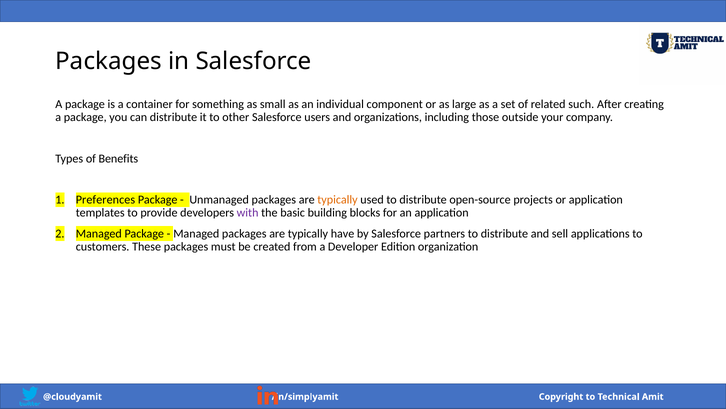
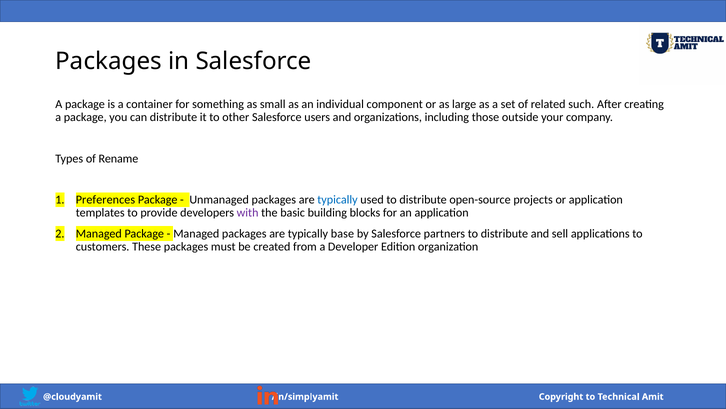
Benefits: Benefits -> Rename
typically at (338, 200) colour: orange -> blue
have: have -> base
